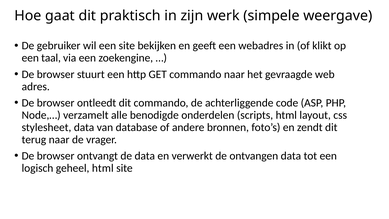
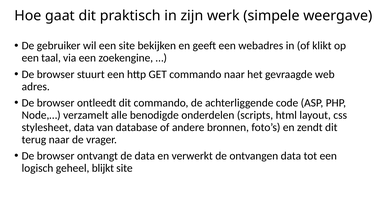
geheel html: html -> blijkt
